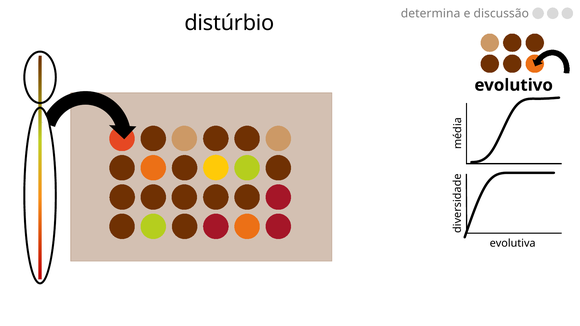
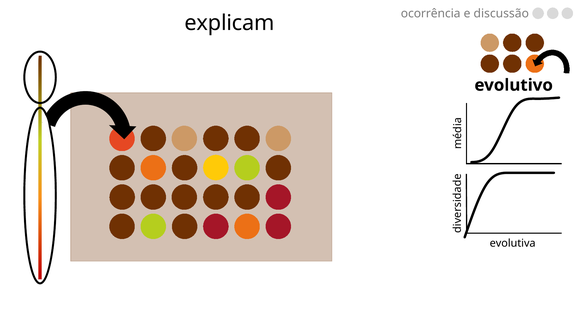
determina: determina -> ocorrência
distúrbio: distúrbio -> explicam
